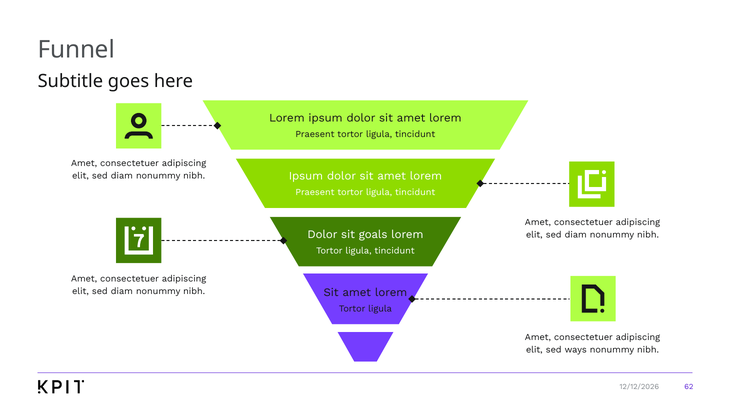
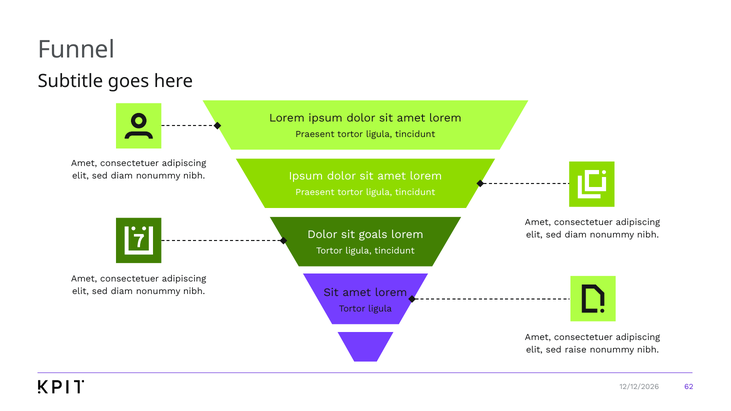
ways: ways -> raise
